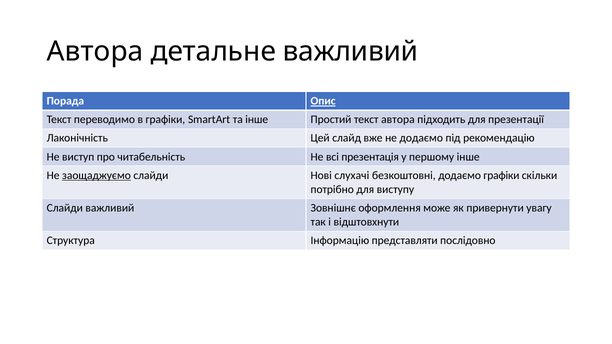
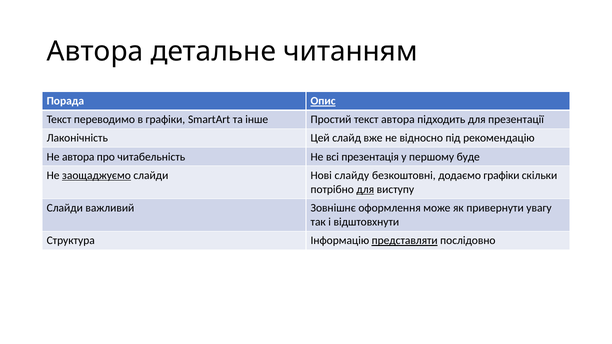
детальне важливий: важливий -> читанням
не додаємо: додаємо -> відносно
Не виступ: виступ -> автора
першому інше: інше -> буде
слухачі: слухачі -> слайду
для at (365, 190) underline: none -> present
представляти underline: none -> present
